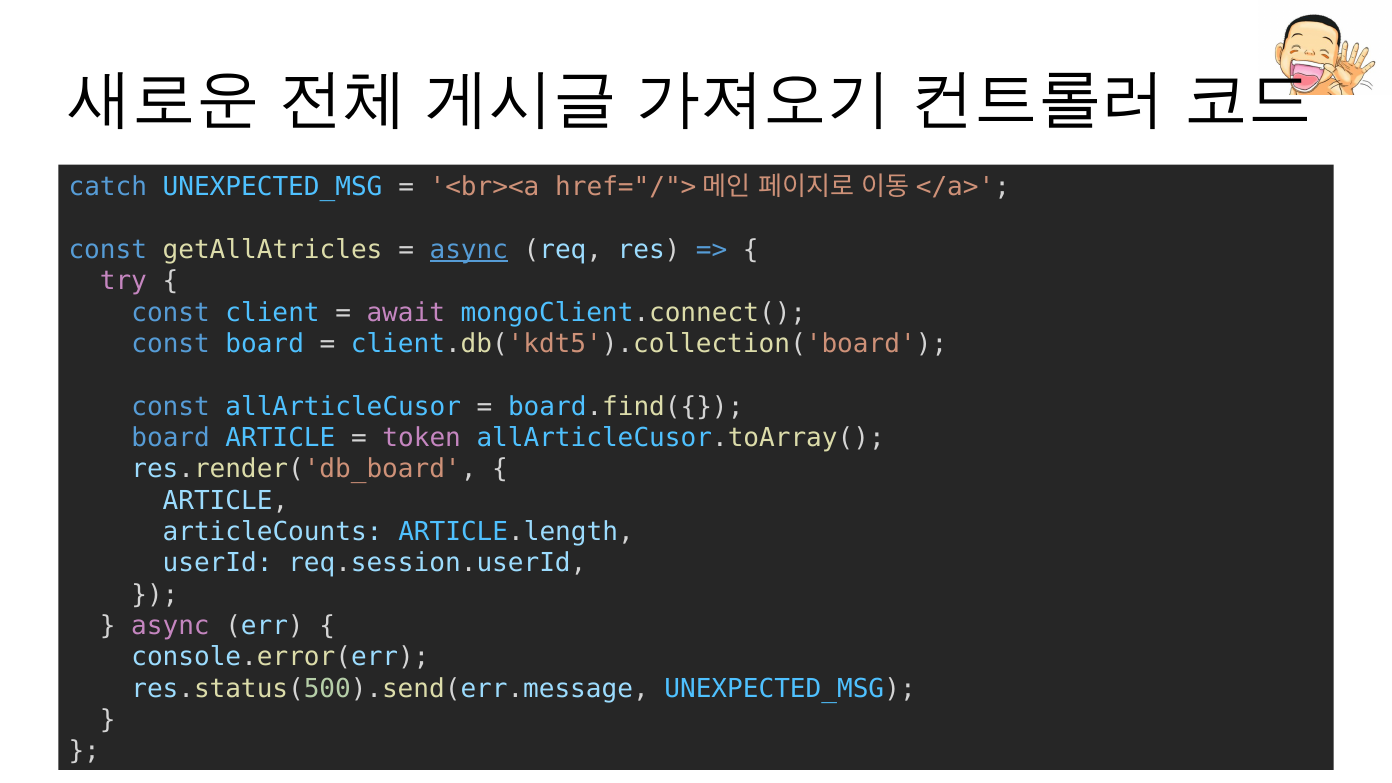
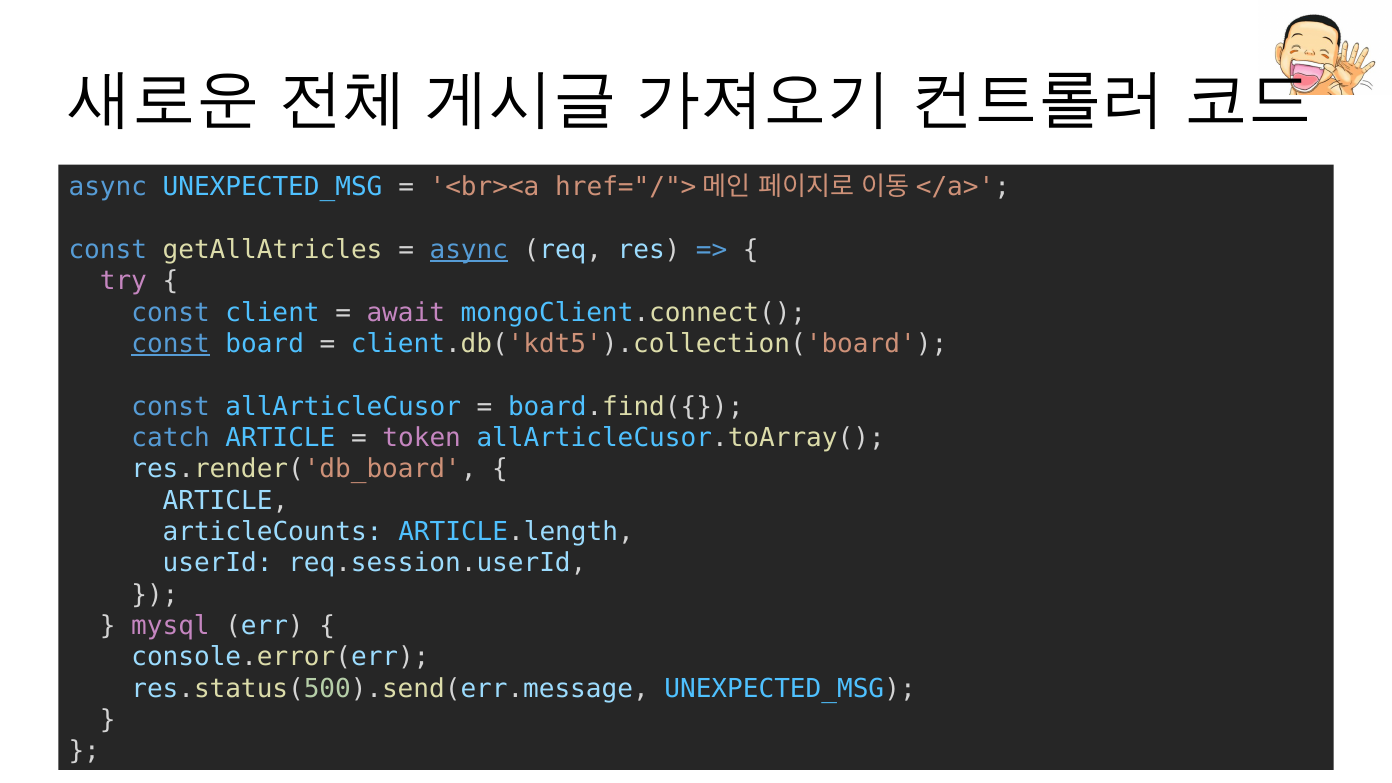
catch at (108, 187): catch -> async
const at (171, 344) underline: none -> present
board at (171, 438): board -> catch
async at (170, 626): async -> mysql
